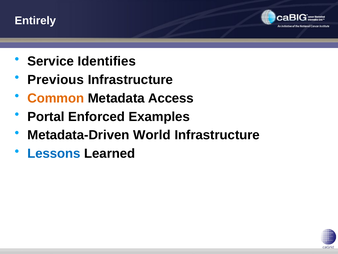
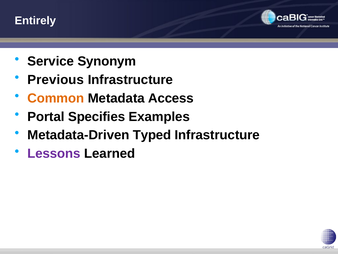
Identifies: Identifies -> Synonym
Enforced: Enforced -> Specifies
World: World -> Typed
Lessons colour: blue -> purple
